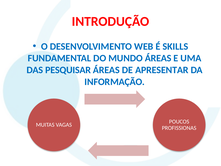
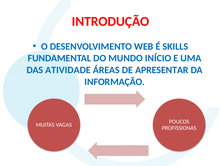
MUNDO ÁREAS: ÁREAS -> INÍCIO
PESQUISAR: PESQUISAR -> ATIVIDADE
